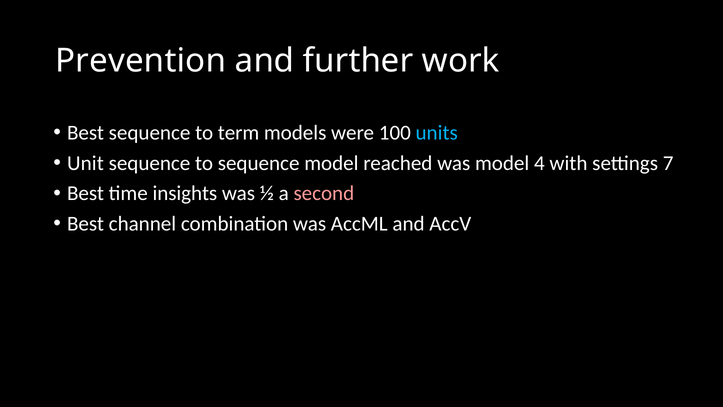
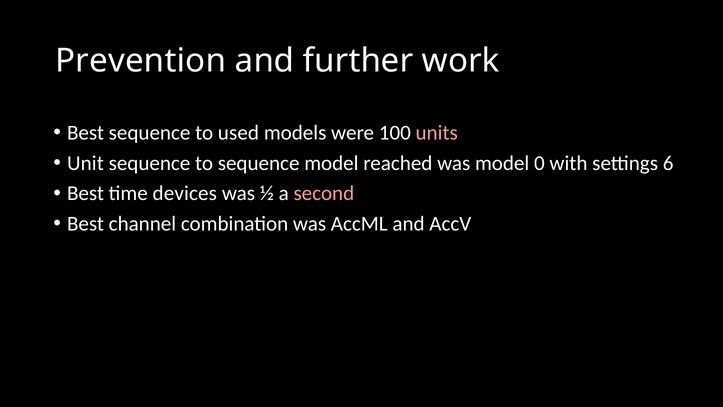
term: term -> used
units colour: light blue -> pink
4: 4 -> 0
7: 7 -> 6
insights: insights -> devices
